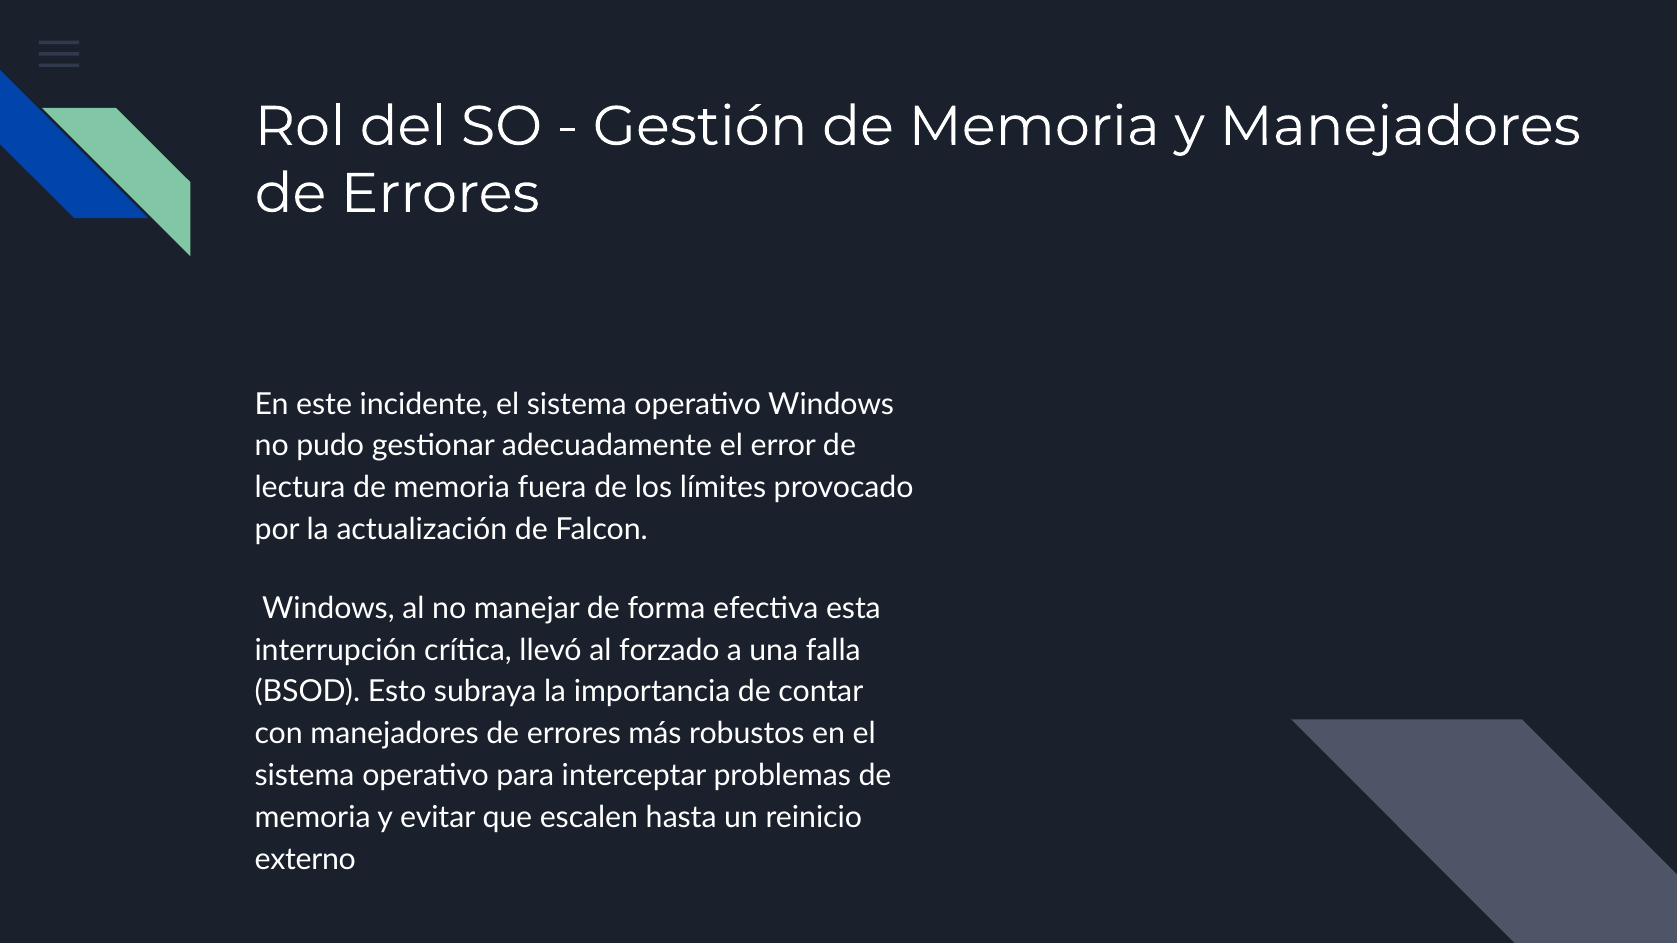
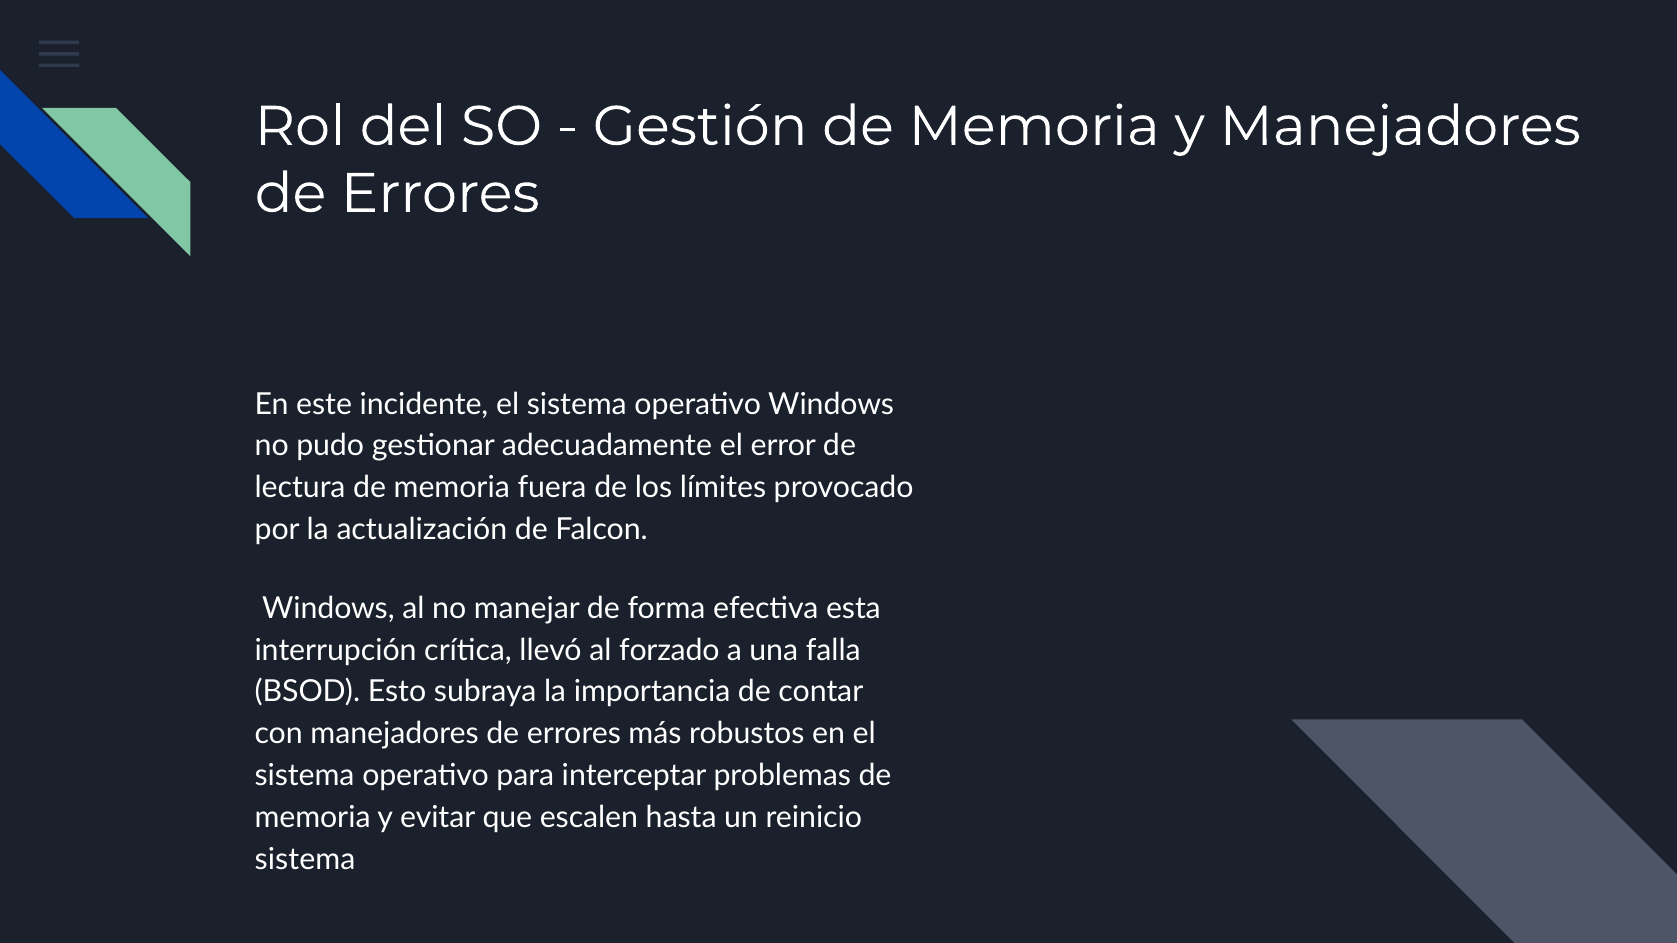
externo at (305, 859): externo -> sistema
